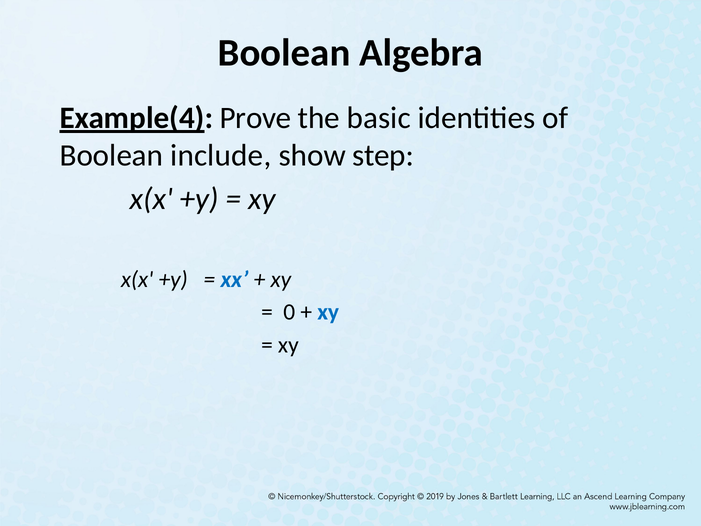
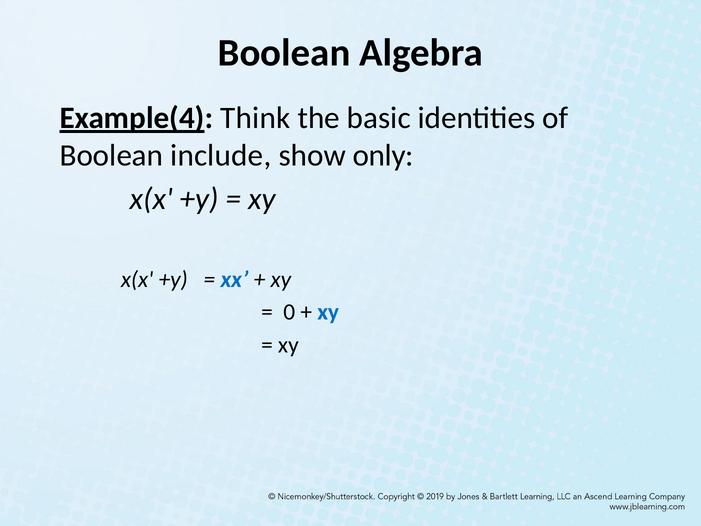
Prove: Prove -> Think
step: step -> only
